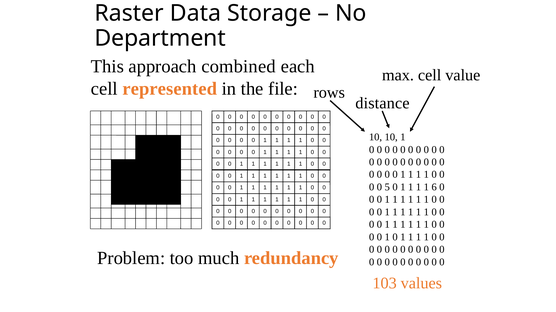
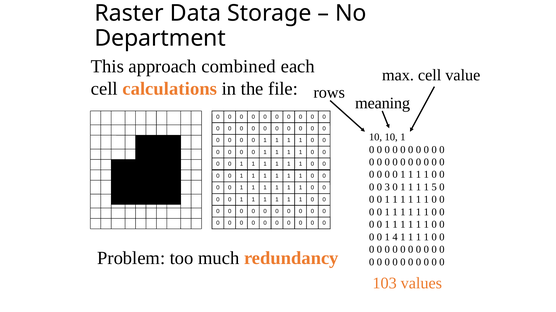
represented: represented -> calculations
distance: distance -> meaning
5: 5 -> 3
6: 6 -> 5
0 at (395, 238): 0 -> 4
